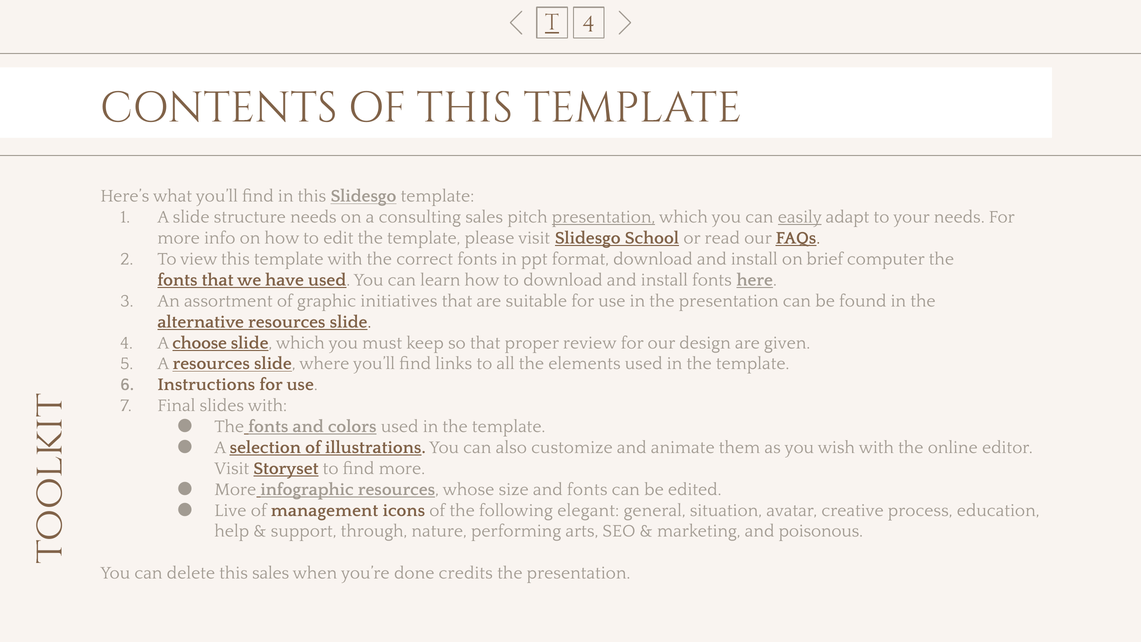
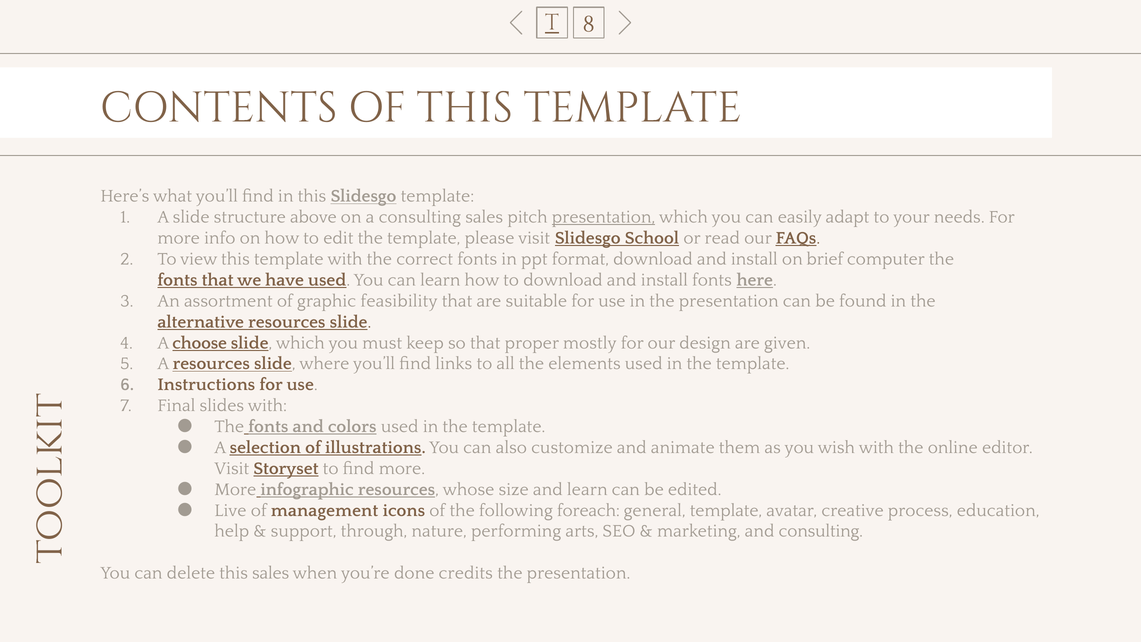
T 4: 4 -> 8
structure needs: needs -> above
easily underline: present -> none
initiatives: initiatives -> feasibility
review: review -> mostly
and fonts: fonts -> learn
elegant: elegant -> foreach
general situation: situation -> template
and poisonous: poisonous -> consulting
